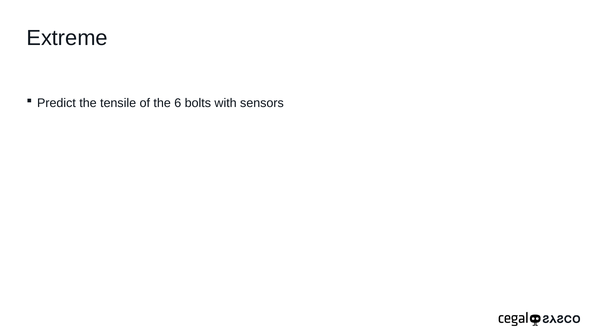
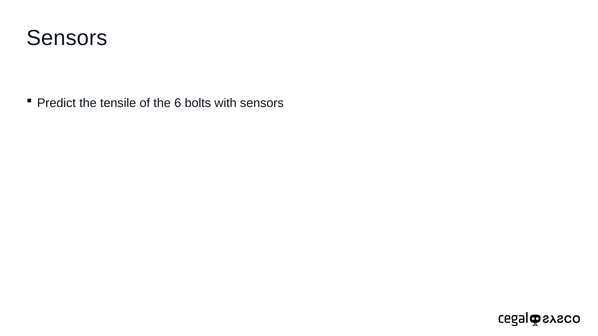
Extreme at (67, 38): Extreme -> Sensors
